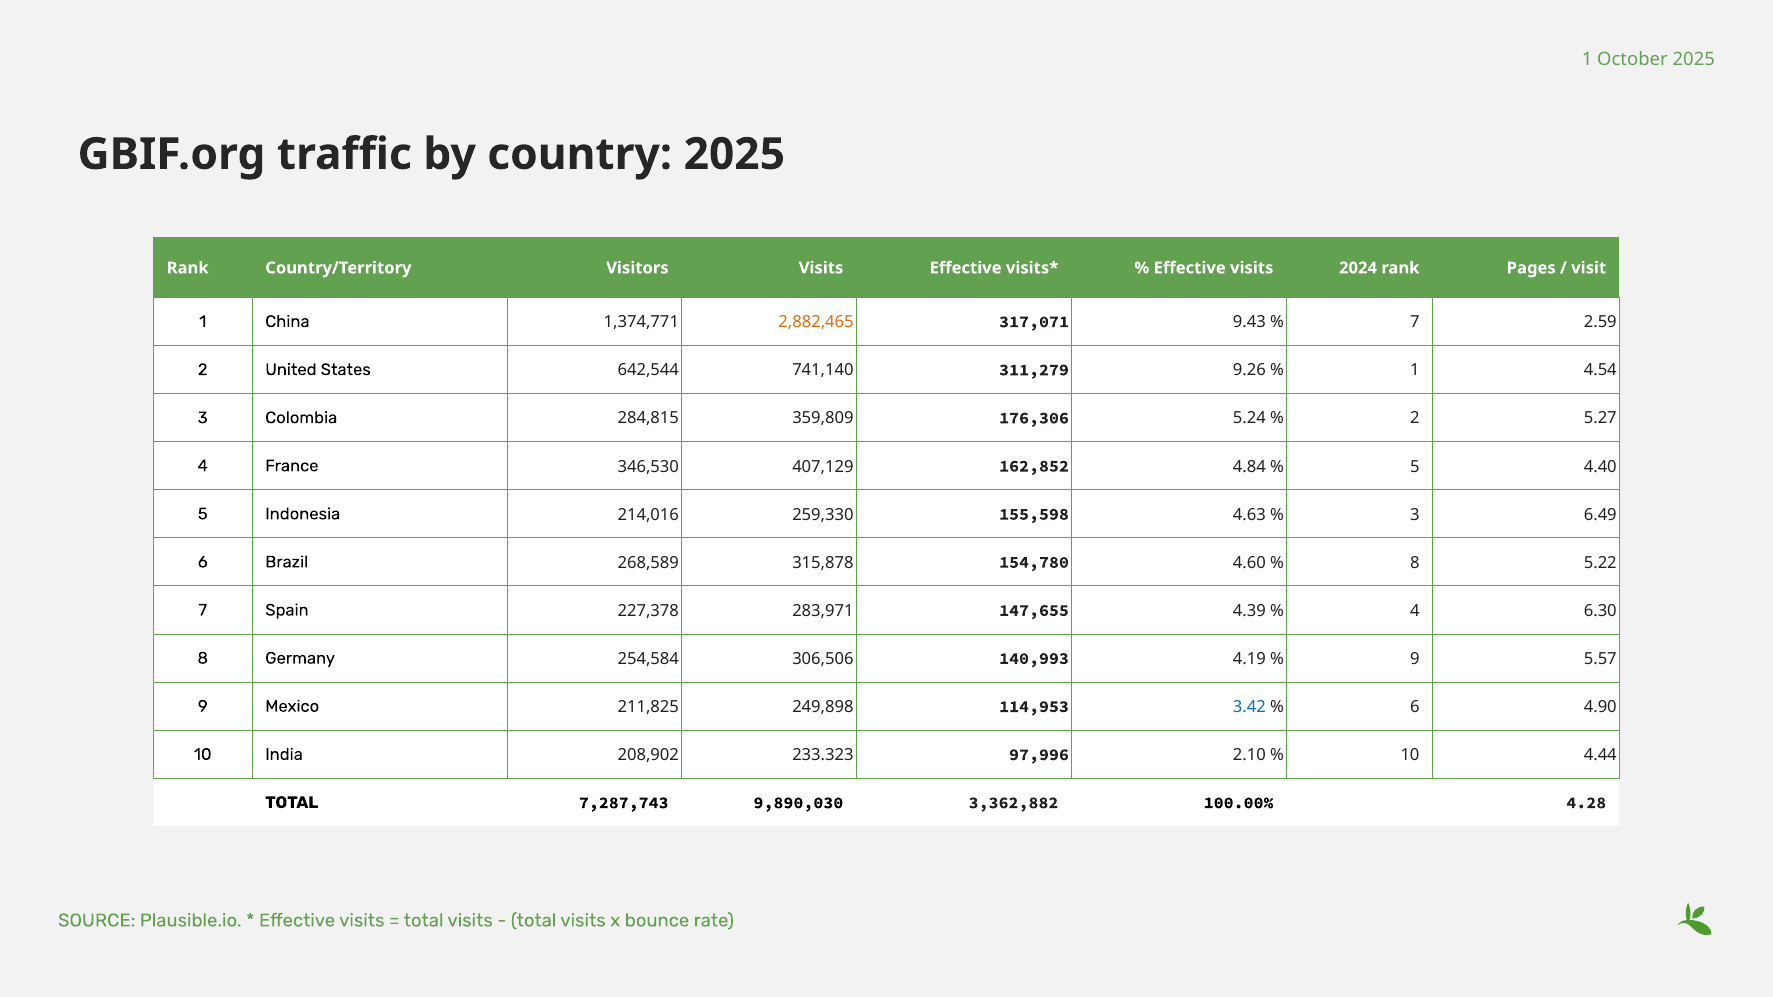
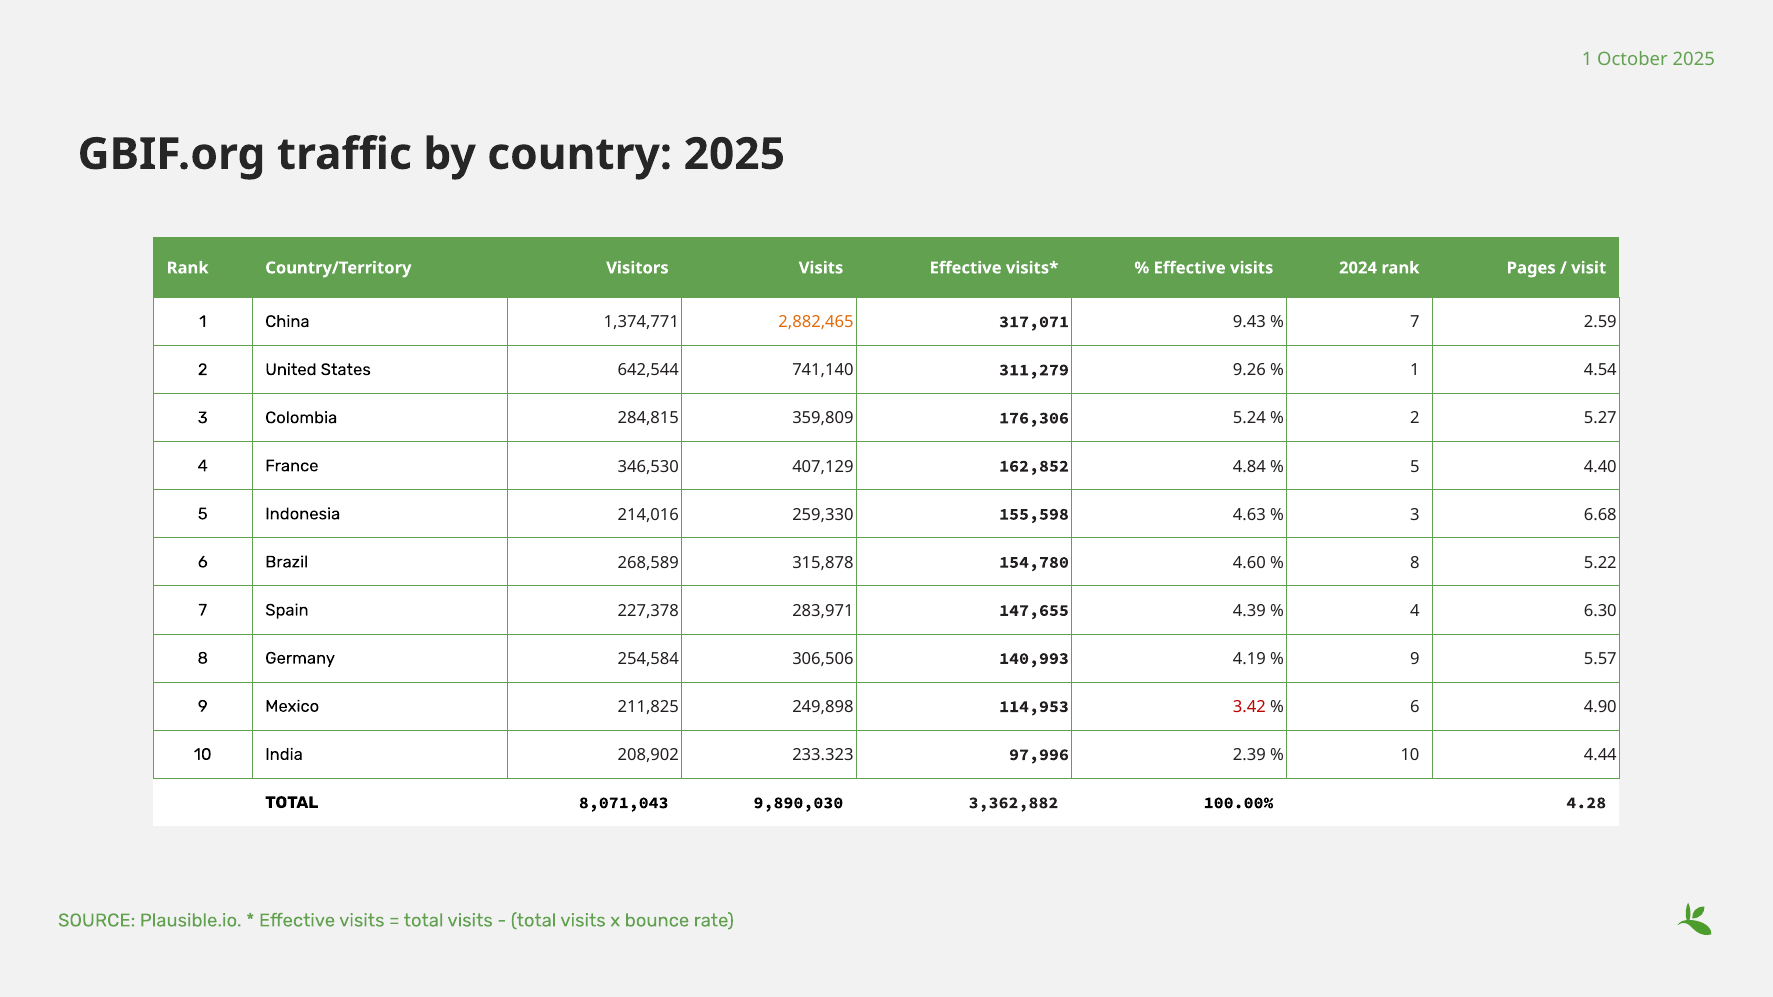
6.49: 6.49 -> 6.68
3.42 colour: blue -> red
2.10: 2.10 -> 2.39
7,287,743: 7,287,743 -> 8,071,043
